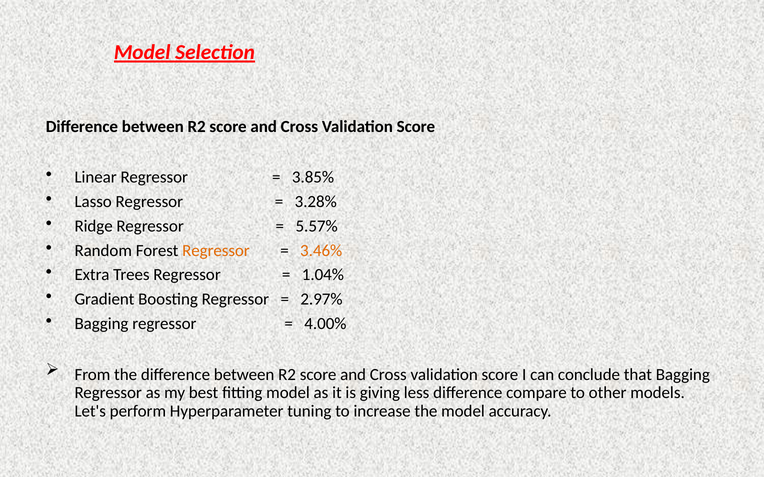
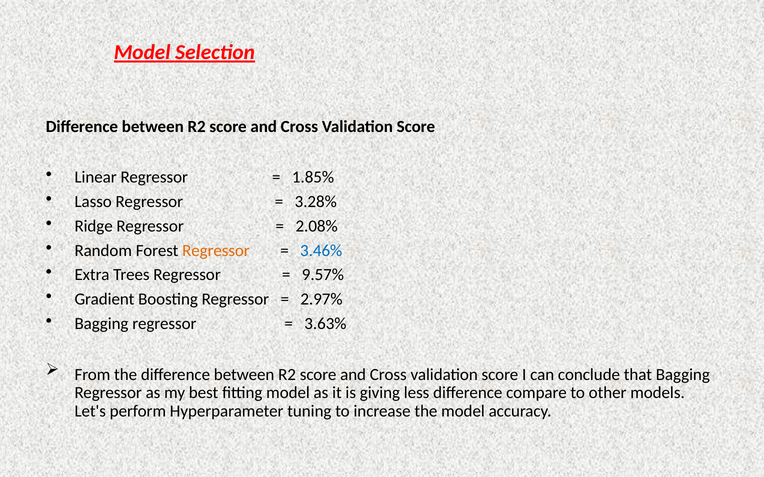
3.85%: 3.85% -> 1.85%
5.57%: 5.57% -> 2.08%
3.46% colour: orange -> blue
1.04%: 1.04% -> 9.57%
4.00%: 4.00% -> 3.63%
